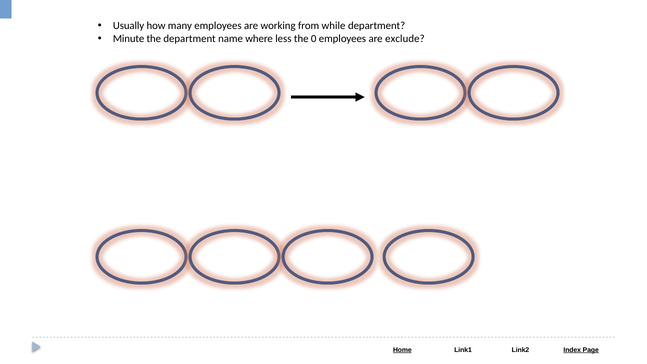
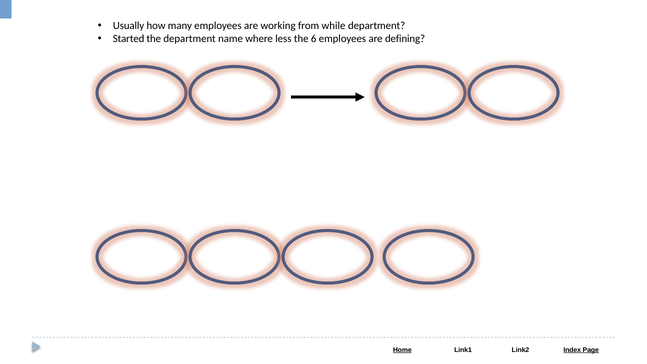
Minute: Minute -> Started
0: 0 -> 6
exclude: exclude -> defining
